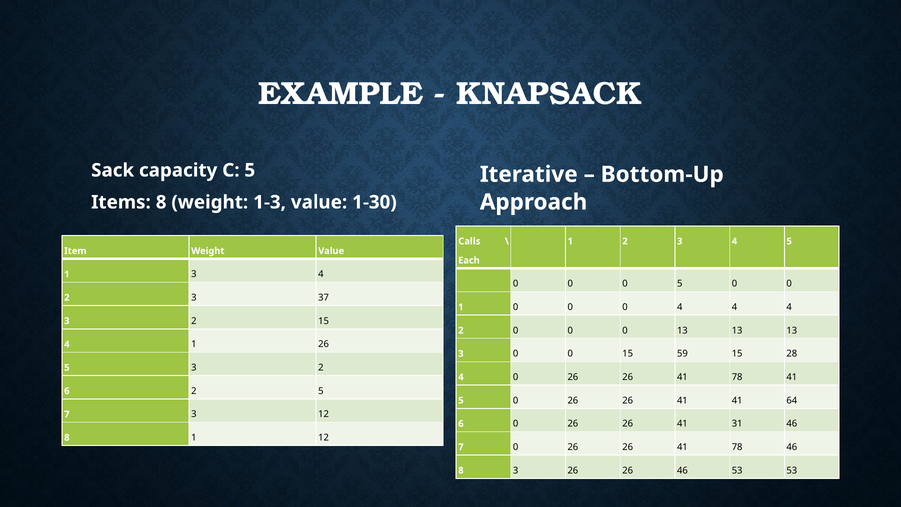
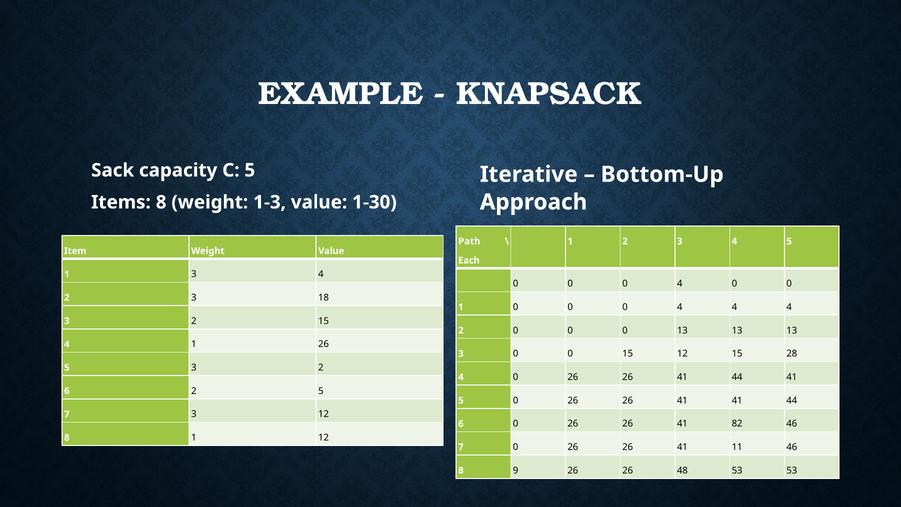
Calls: Calls -> Path
5 at (680, 284): 5 -> 4
37: 37 -> 18
15 59: 59 -> 12
78 at (737, 377): 78 -> 44
41 41 64: 64 -> 44
31: 31 -> 82
78 at (737, 447): 78 -> 11
8 3: 3 -> 9
26 46: 46 -> 48
